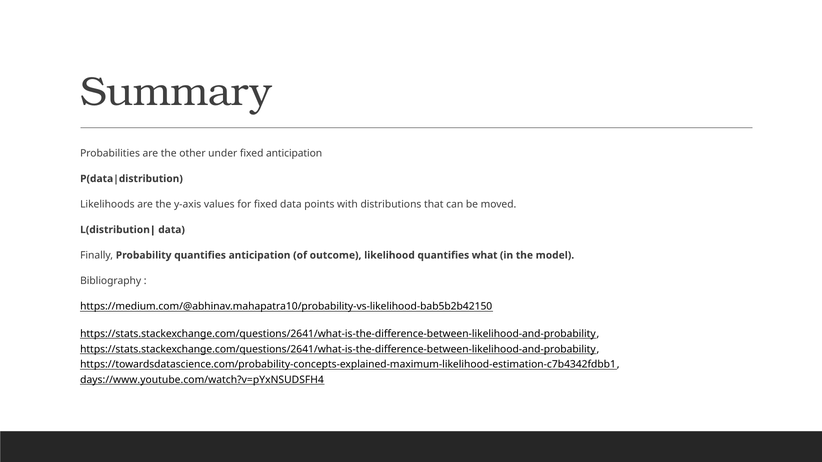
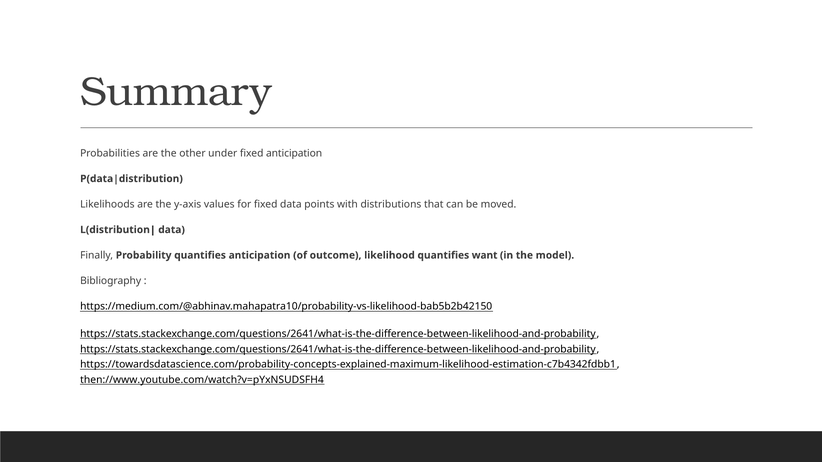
what: what -> want
days://www.youtube.com/watch?v=pYxNSUDSFH4: days://www.youtube.com/watch?v=pYxNSUDSFH4 -> then://www.youtube.com/watch?v=pYxNSUDSFH4
